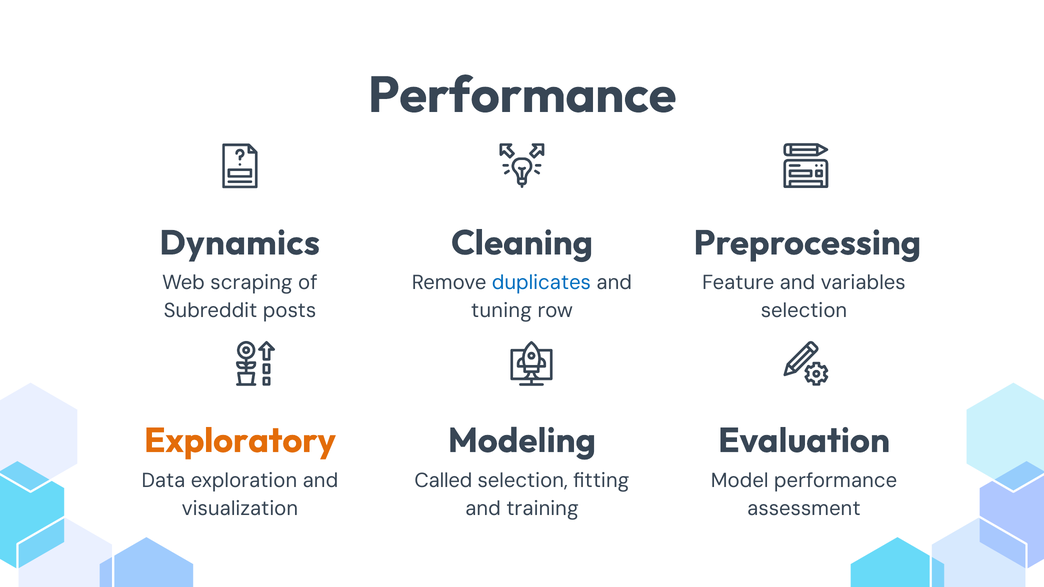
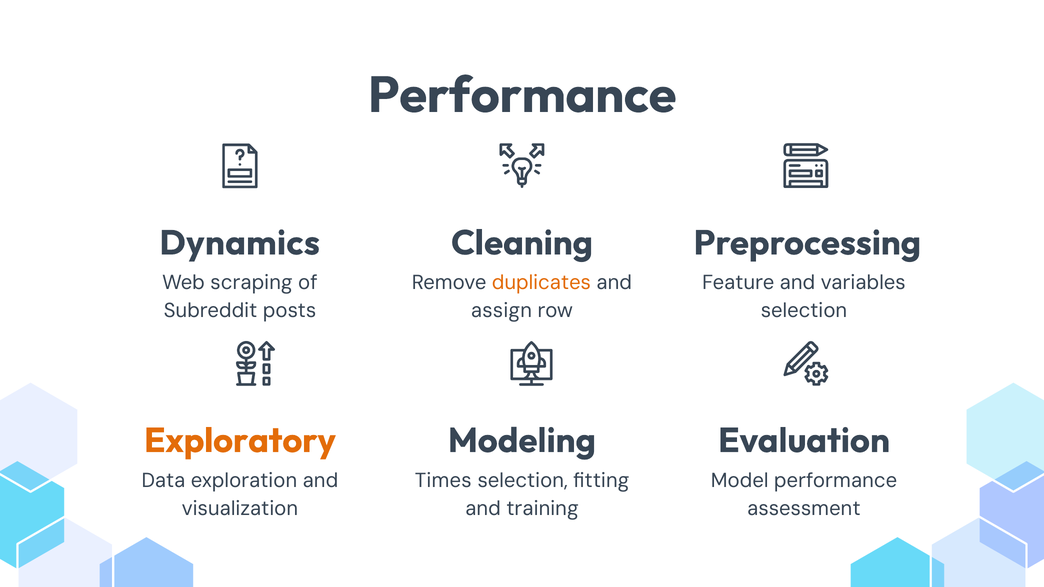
duplicates colour: blue -> orange
tuning: tuning -> assign
Called: Called -> Times
